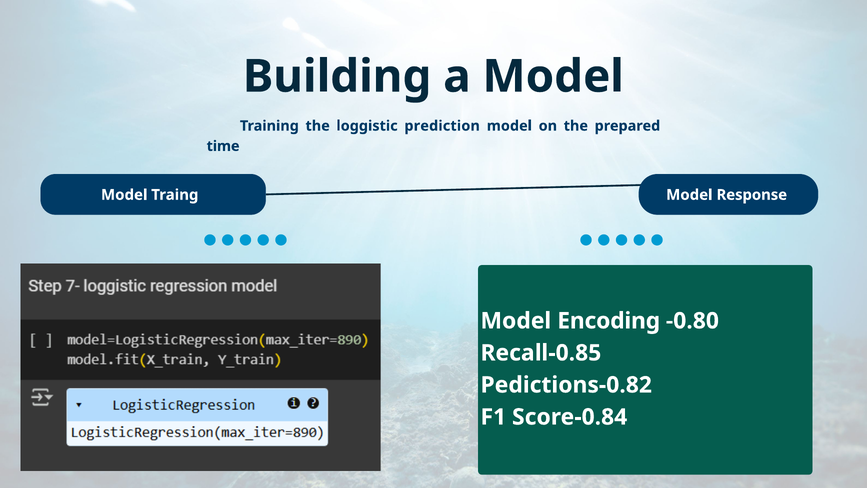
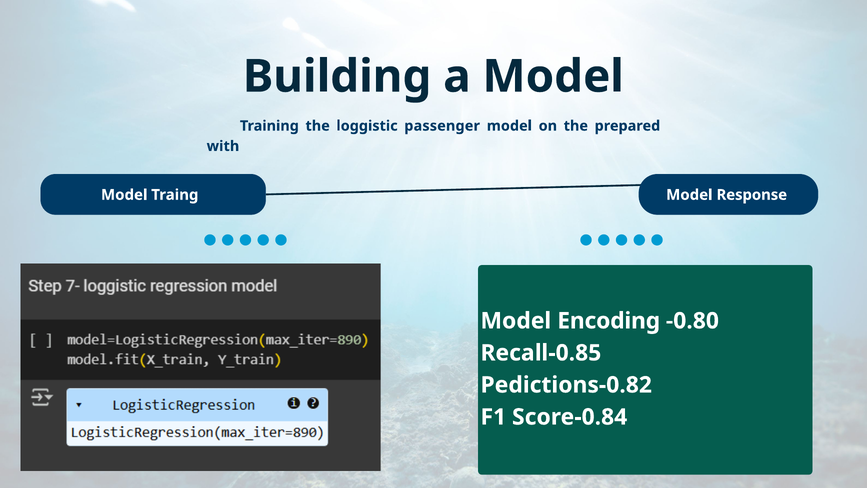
prediction: prediction -> passenger
time: time -> with
